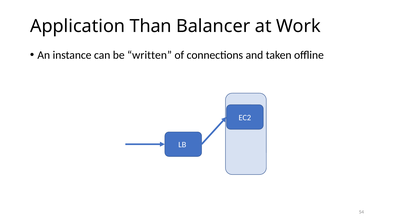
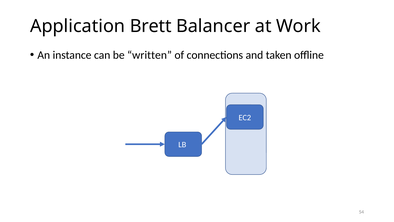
Than: Than -> Brett
